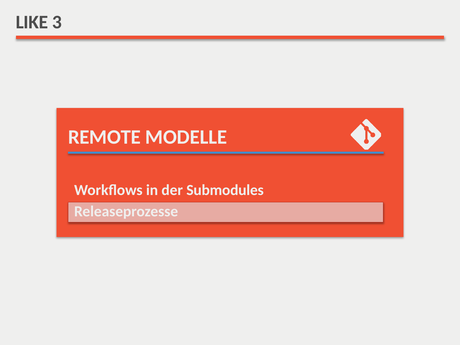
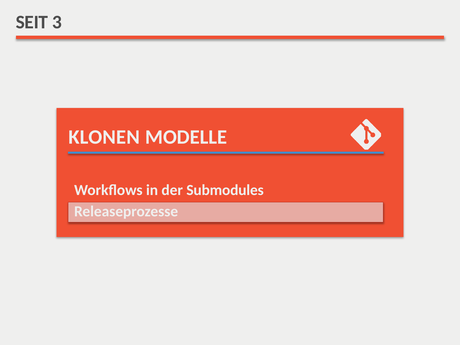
LIKE: LIKE -> SEIT
REMOTE: REMOTE -> KLONEN
